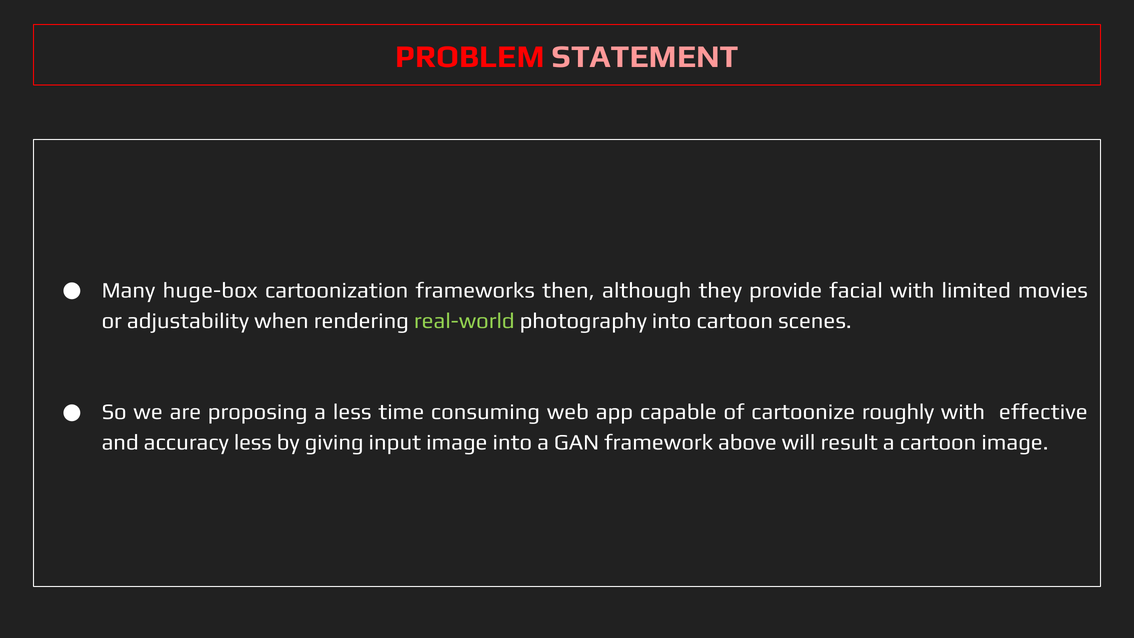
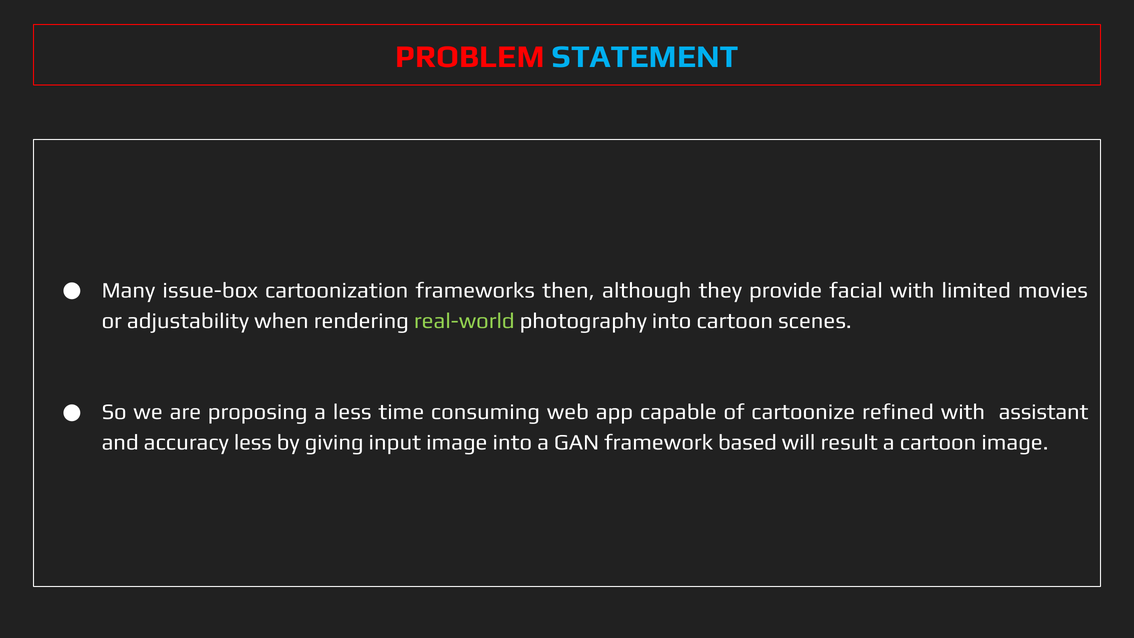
STATEMENT colour: pink -> light blue
huge-box: huge-box -> issue-box
roughly: roughly -> refined
effective: effective -> assistant
above: above -> based
